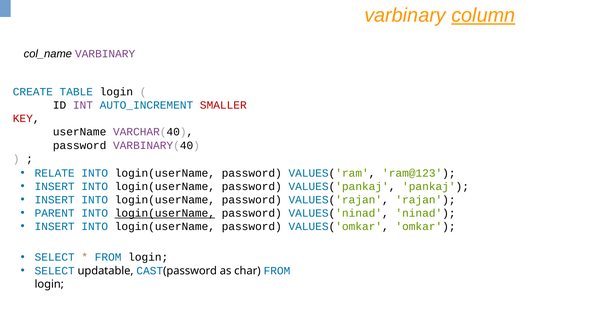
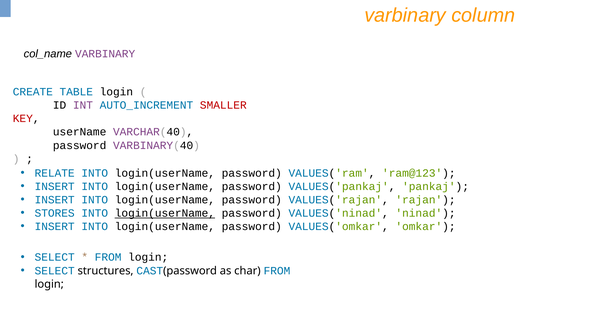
column underline: present -> none
PARENT: PARENT -> STORES
updatable: updatable -> structures
